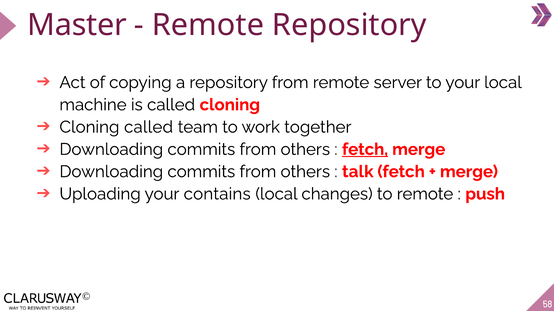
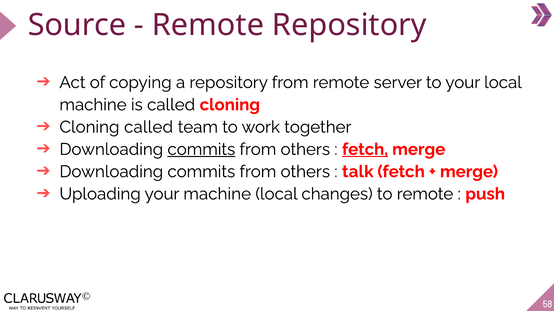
Master: Master -> Source
commits at (201, 150) underline: none -> present
your contains: contains -> machine
